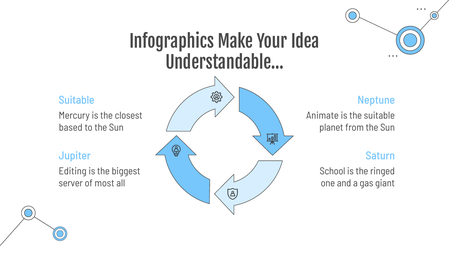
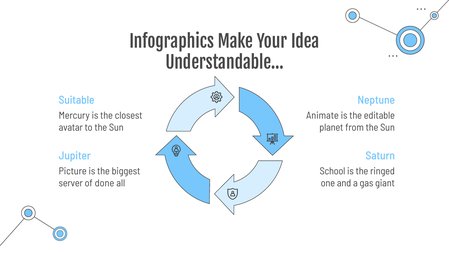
the suitable: suitable -> editable
based: based -> avatar
Editing: Editing -> Picture
most: most -> done
